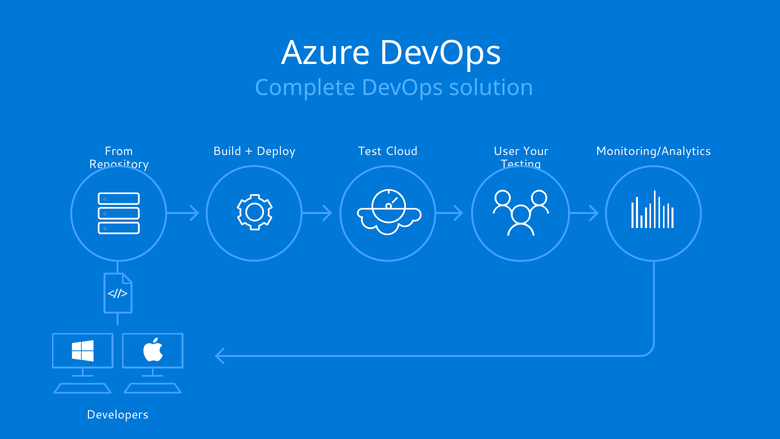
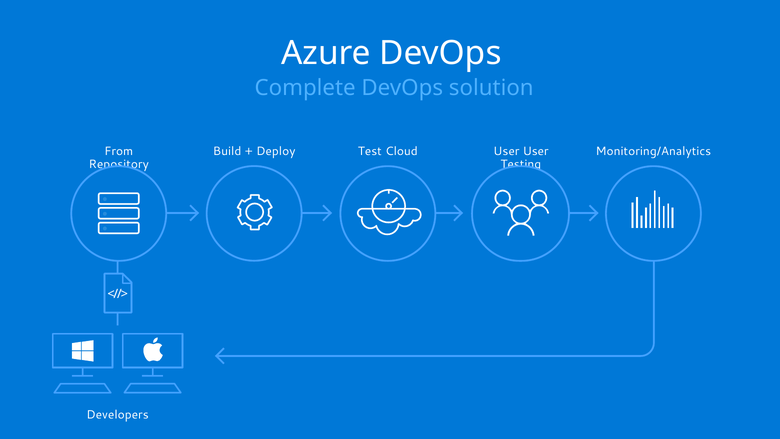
User Your: Your -> User
